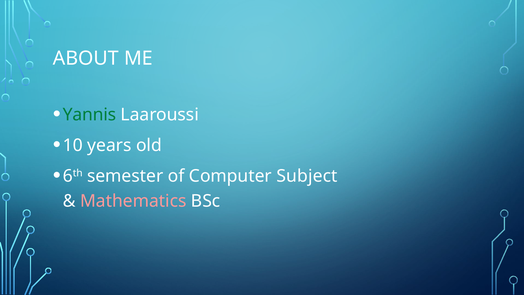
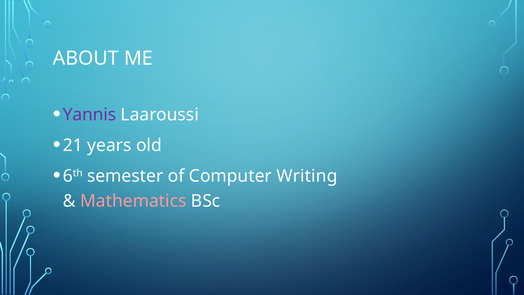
Yannis colour: green -> purple
10: 10 -> 21
Subject: Subject -> Writing
